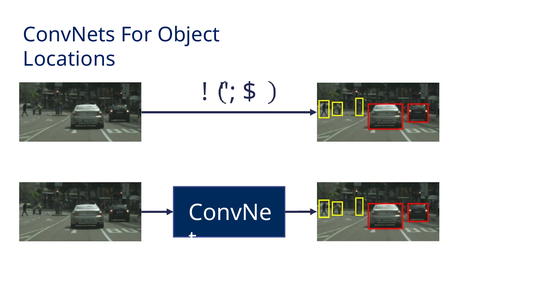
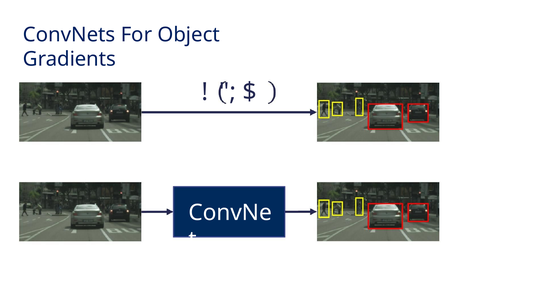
Locations: Locations -> Gradients
